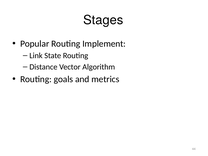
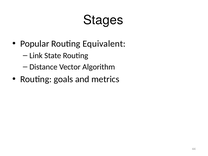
Implement: Implement -> Equivalent
